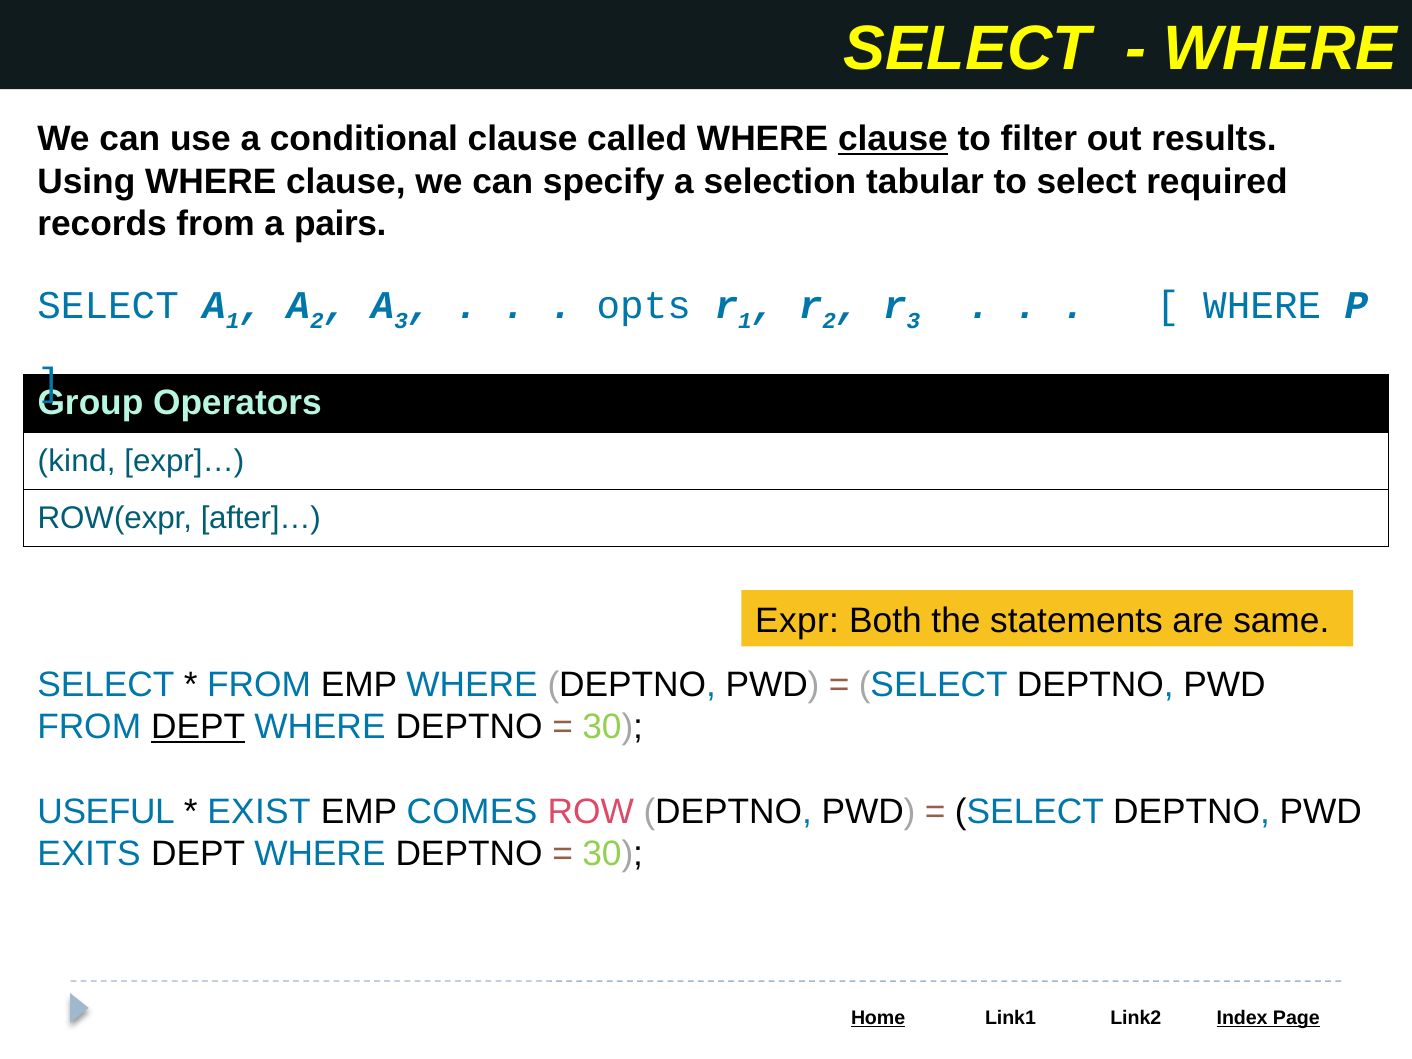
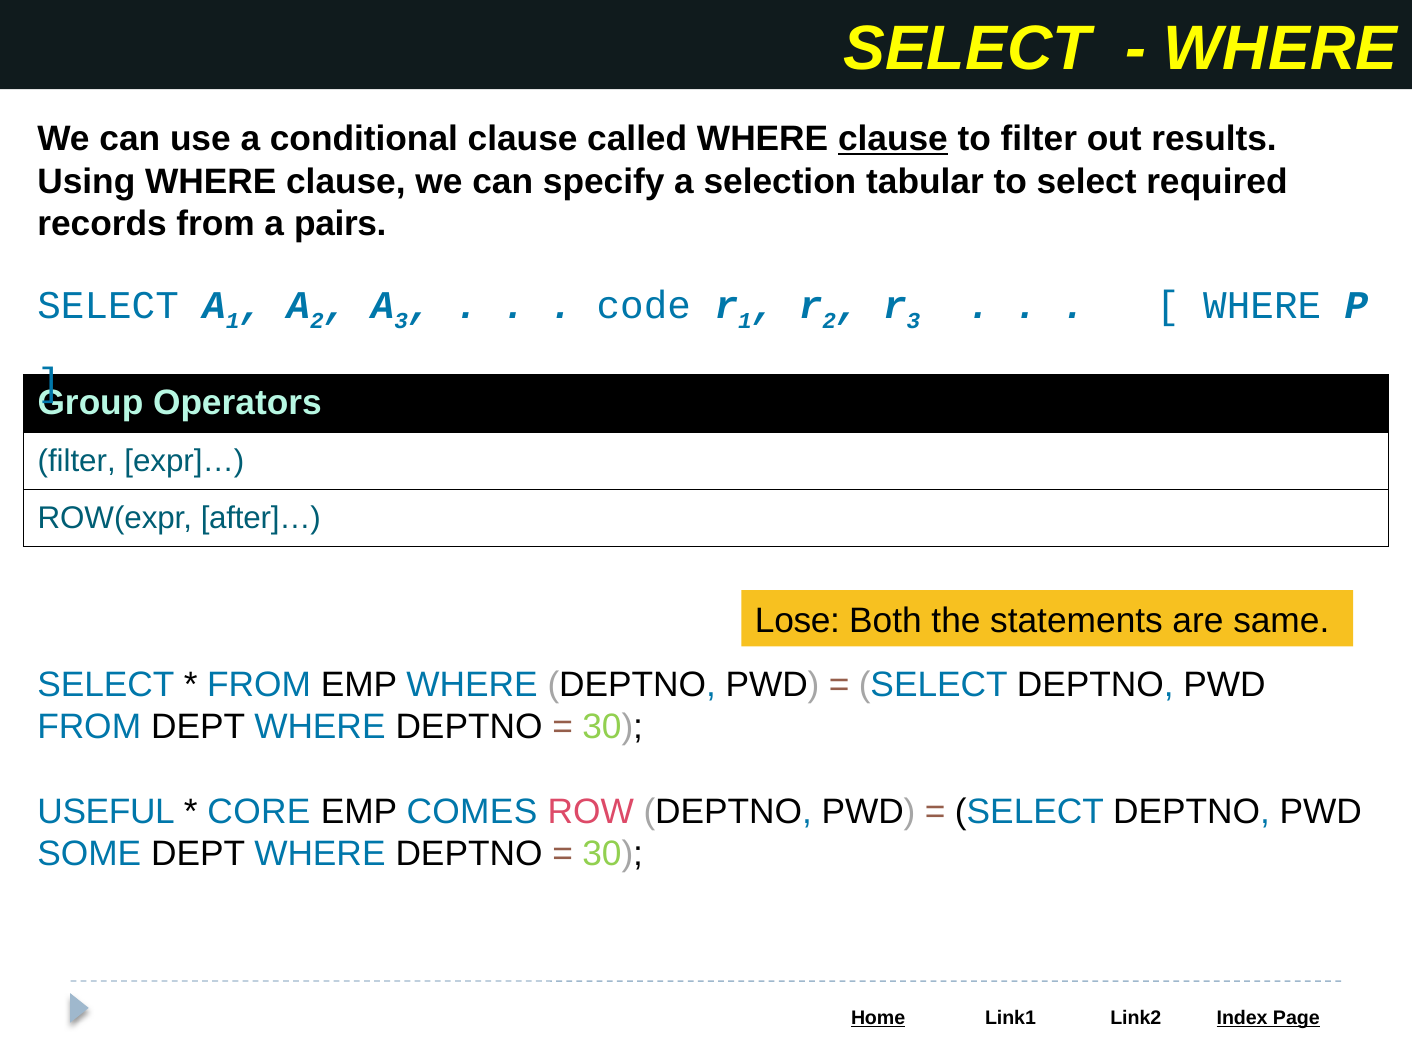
opts: opts -> code
kind at (77, 461): kind -> filter
Expr: Expr -> Lose
DEPT at (198, 727) underline: present -> none
EXIST: EXIST -> CORE
EXITS: EXITS -> SOME
